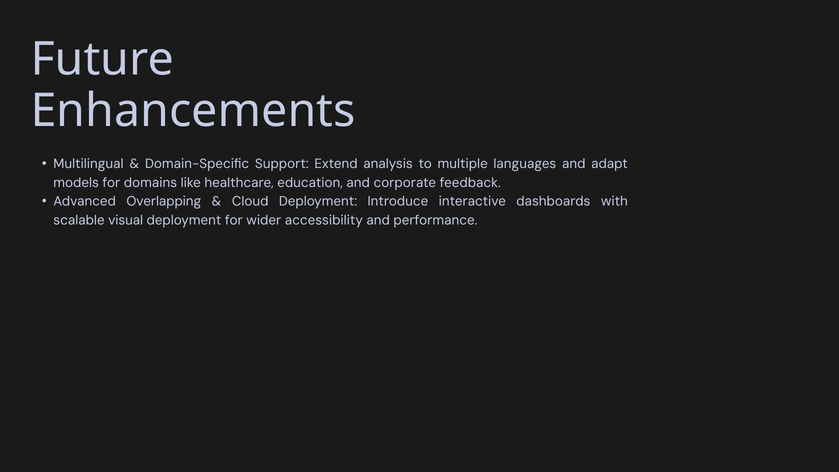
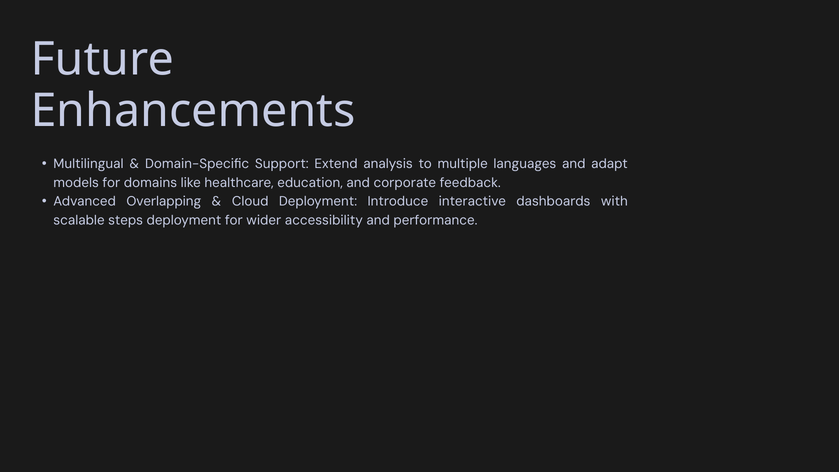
visual: visual -> steps
